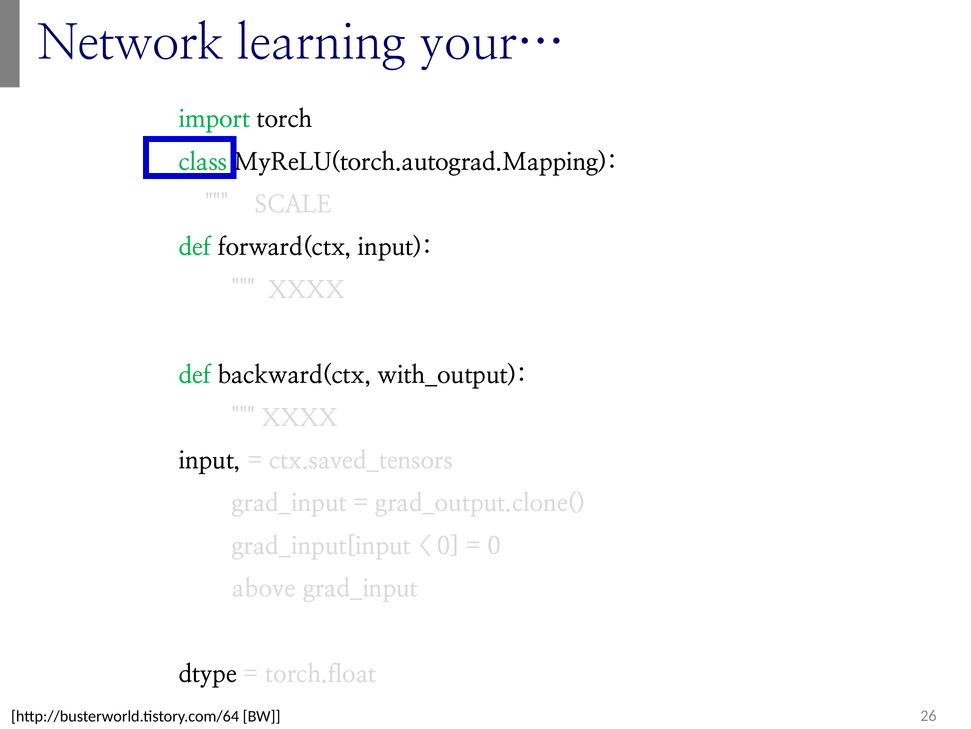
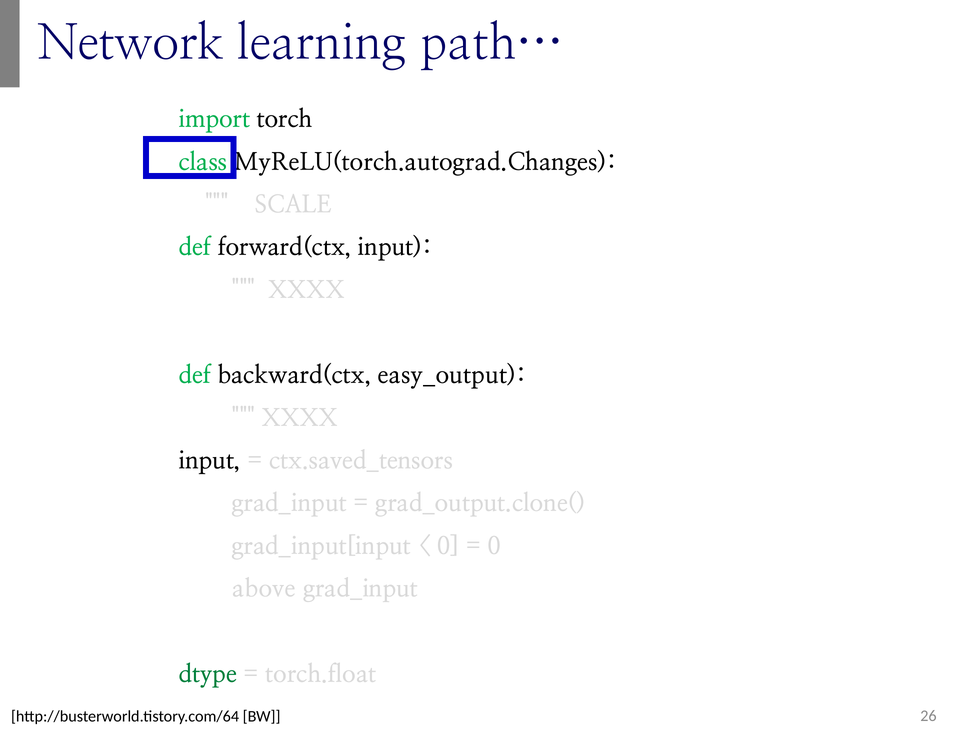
your…: your… -> path…
MyReLU(torch.autograd.Mapping: MyReLU(torch.autograd.Mapping -> MyReLU(torch.autograd.Changes
with_output: with_output -> easy_output
dtype colour: black -> green
